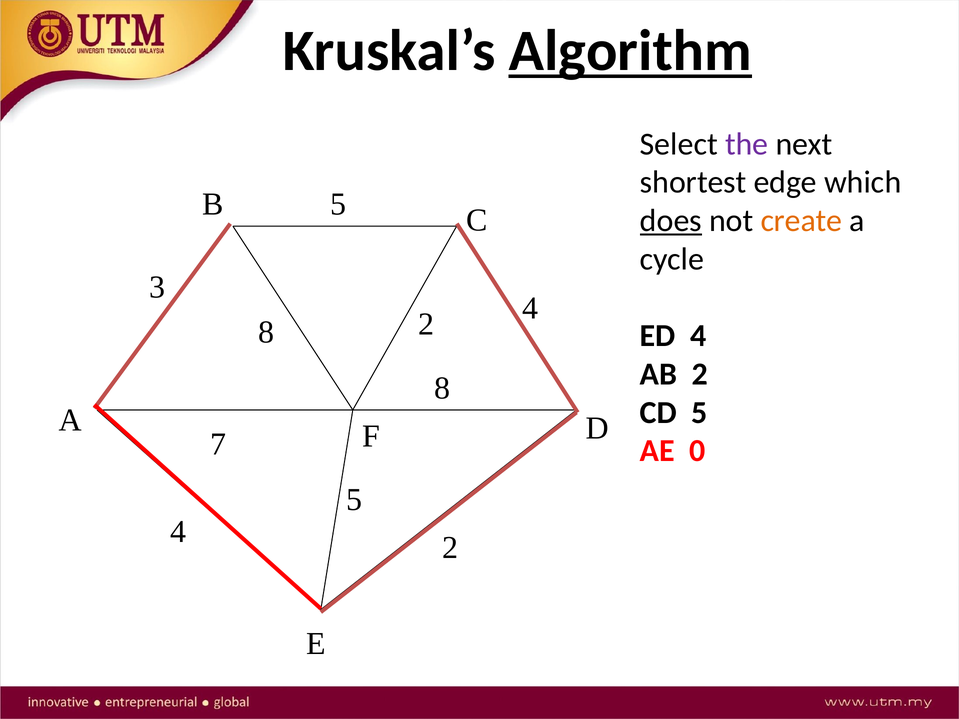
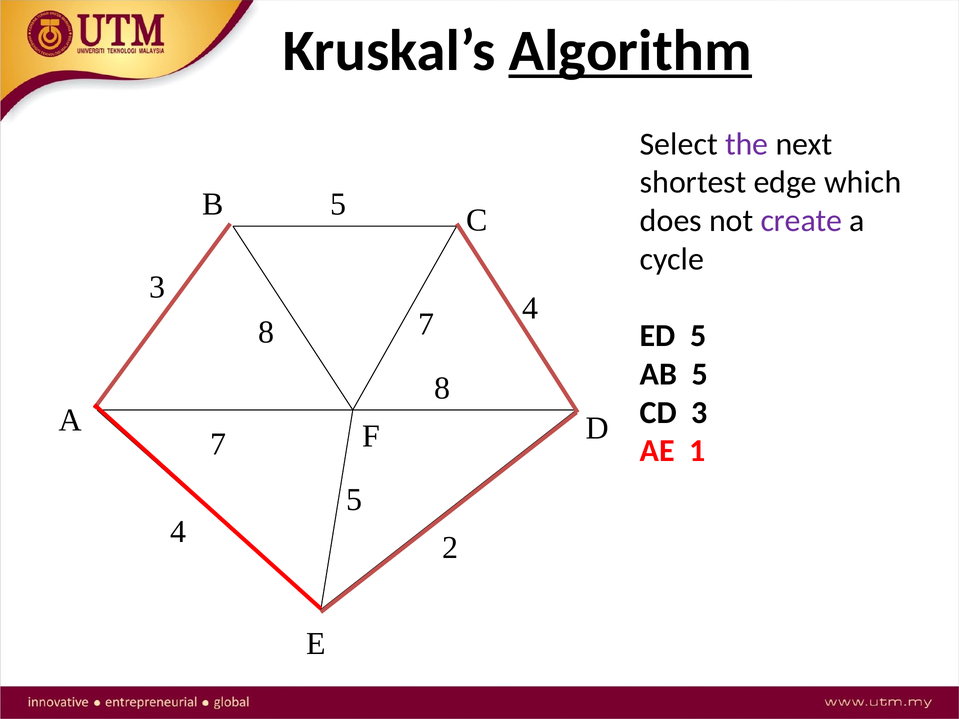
does underline: present -> none
create colour: orange -> purple
8 2: 2 -> 7
ED 4: 4 -> 5
AB 2: 2 -> 5
CD 5: 5 -> 3
0: 0 -> 1
